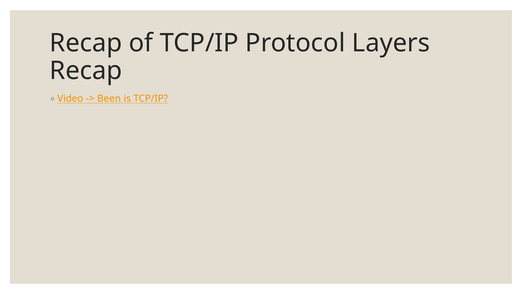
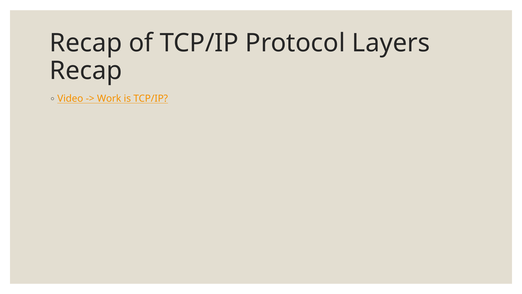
Been: Been -> Work
